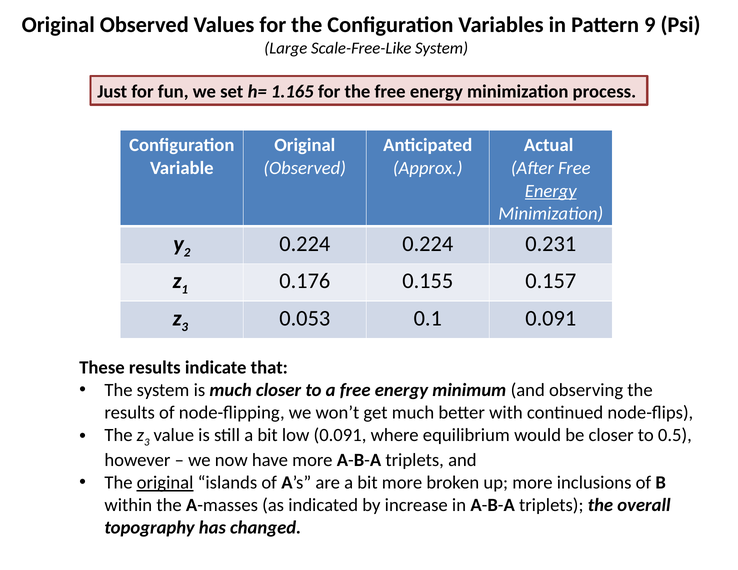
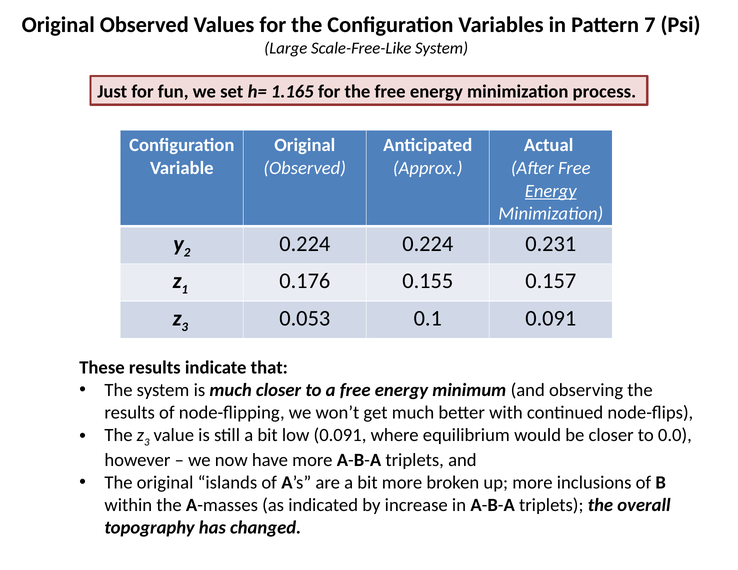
9: 9 -> 7
0.5: 0.5 -> 0.0
original at (165, 483) underline: present -> none
